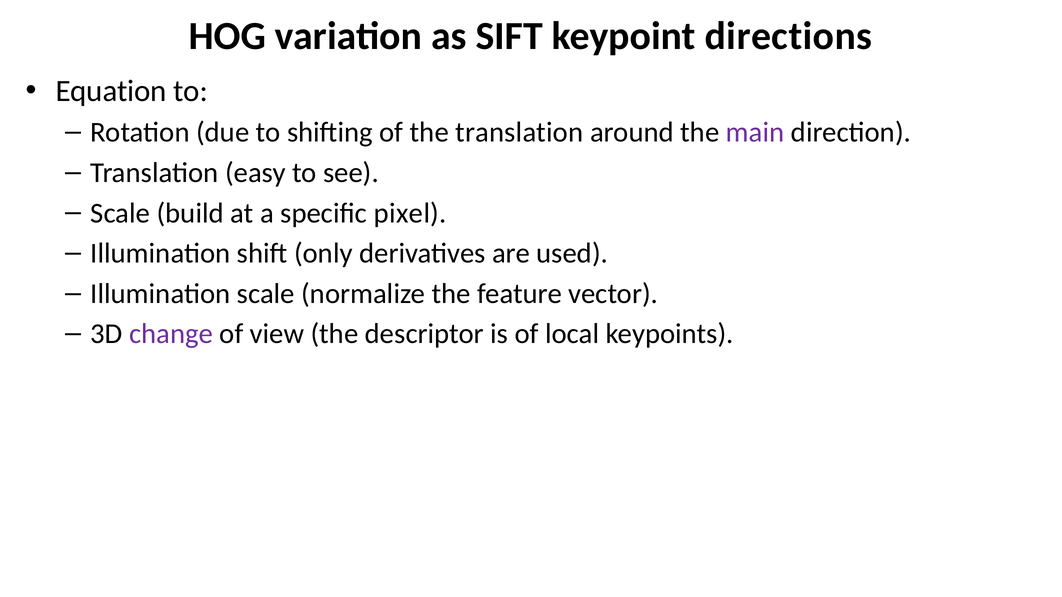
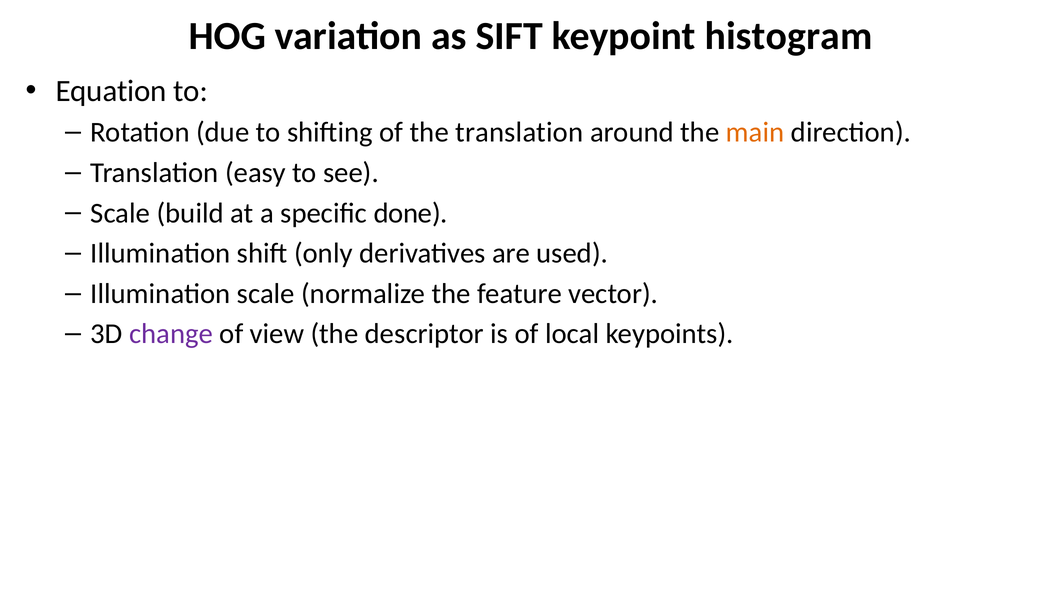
directions: directions -> histogram
main colour: purple -> orange
pixel: pixel -> done
